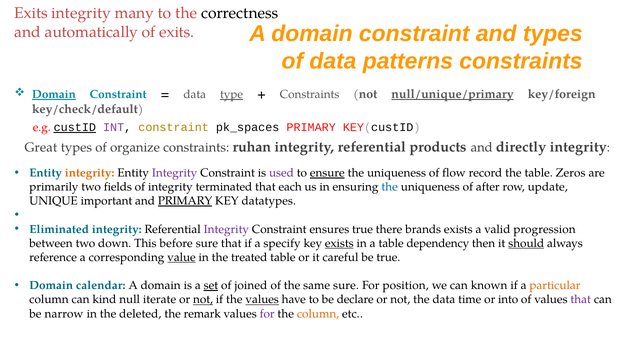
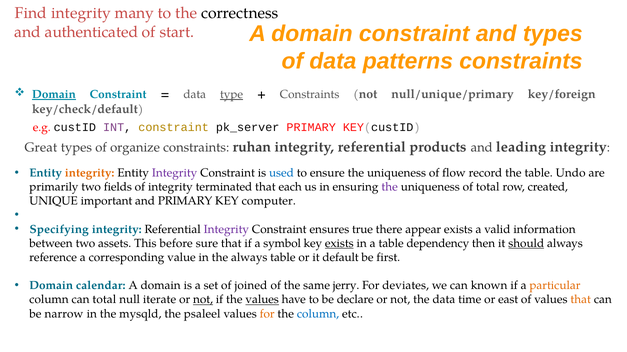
Exits at (31, 13): Exits -> Find
automatically: automatically -> authenticated
of exits: exits -> start
null/unique/primary underline: present -> none
custID underline: present -> none
pk_spaces: pk_spaces -> pk_server
directly: directly -> leading
used colour: purple -> blue
ensure underline: present -> none
Zeros: Zeros -> Undo
the at (390, 187) colour: blue -> purple
of after: after -> total
update: update -> created
PRIMARY at (185, 201) underline: present -> none
datatypes: datatypes -> computer
Eliminated: Eliminated -> Specifying
brands: brands -> appear
progression: progression -> information
down: down -> assets
specify: specify -> symbol
value underline: present -> none
the treated: treated -> always
careful: careful -> default
be true: true -> first
set underline: present -> none
same sure: sure -> jerry
position: position -> deviates
can kind: kind -> total
into: into -> east
that at (581, 300) colour: purple -> orange
deleted: deleted -> mysqld
remark: remark -> psaleel
for at (267, 314) colour: purple -> orange
column at (318, 314) colour: orange -> blue
